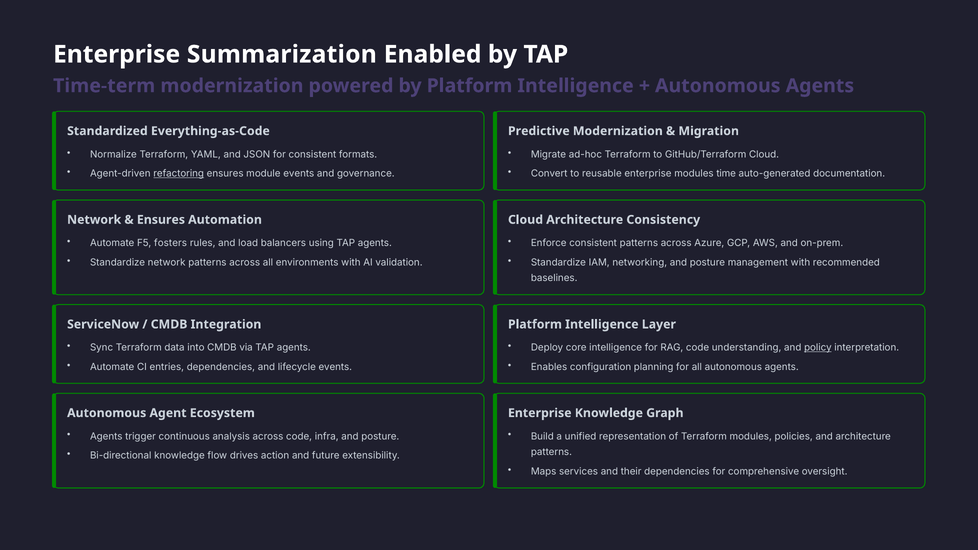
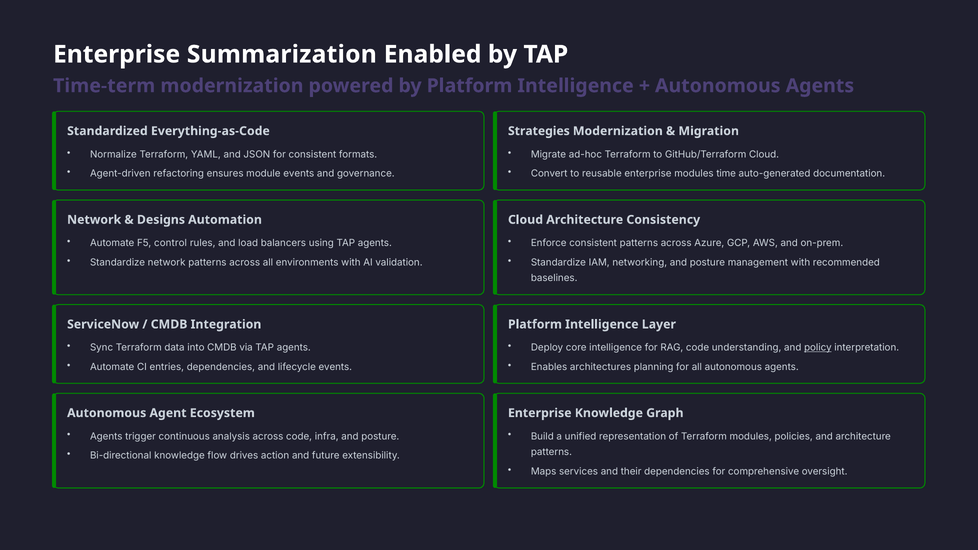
Predictive: Predictive -> Strategies
refactoring underline: present -> none
Ensures at (161, 220): Ensures -> Designs
fosters: fosters -> control
configuration: configuration -> architectures
